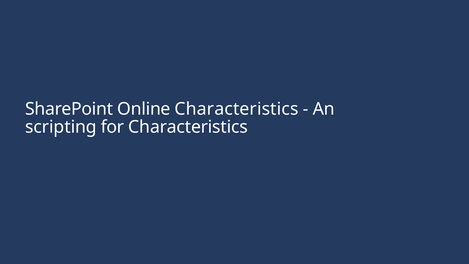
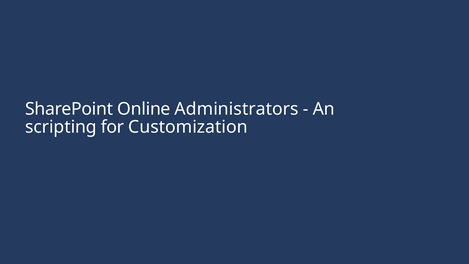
Online Characteristics: Characteristics -> Administrators
for Characteristics: Characteristics -> Customization
